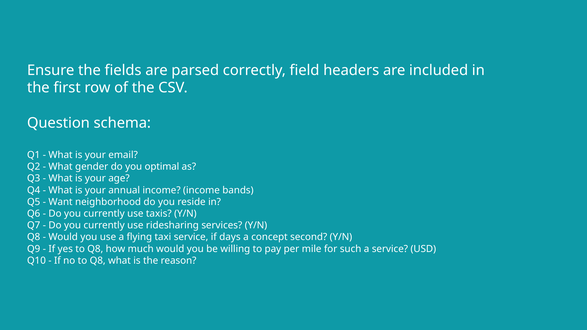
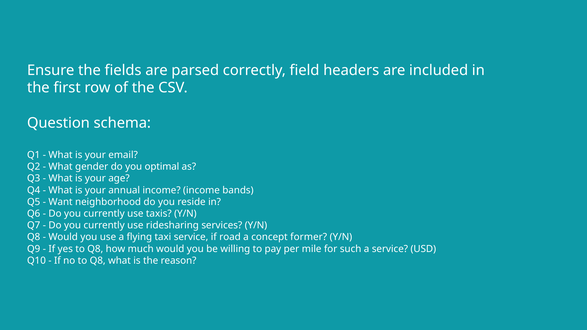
days: days -> road
second: second -> former
